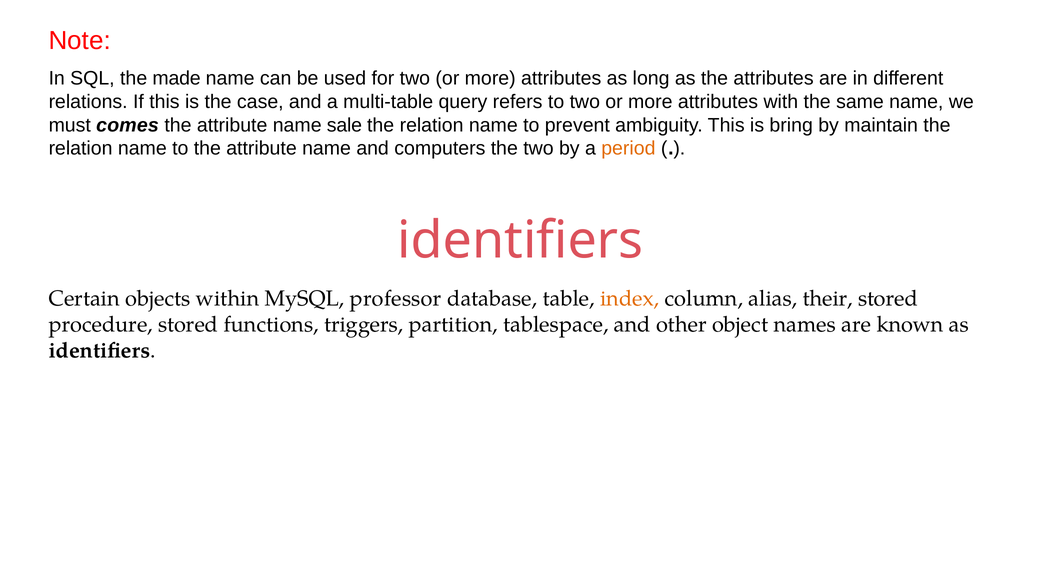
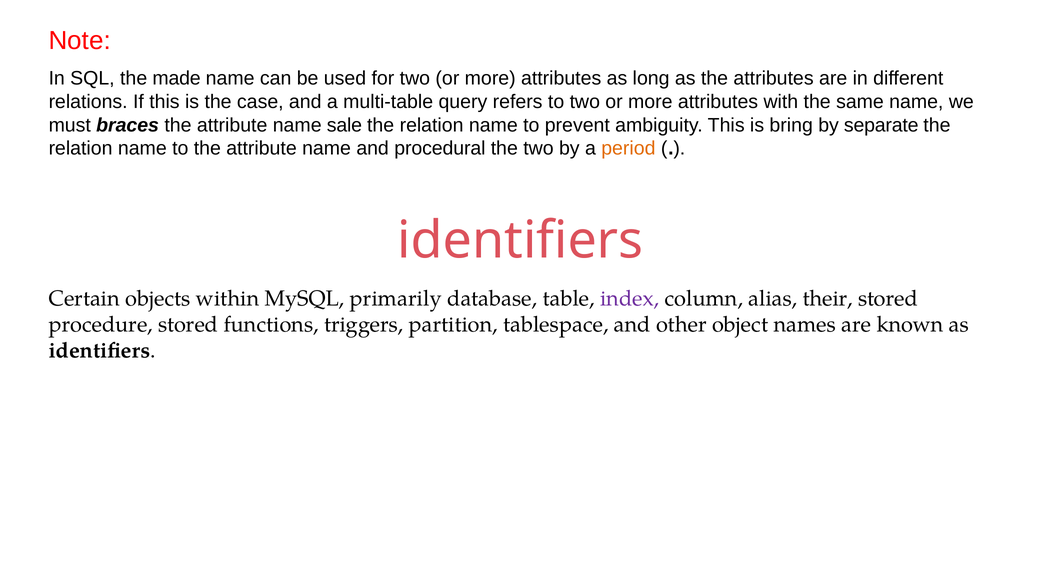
comes: comes -> braces
maintain: maintain -> separate
computers: computers -> procedural
professor: professor -> primarily
index colour: orange -> purple
